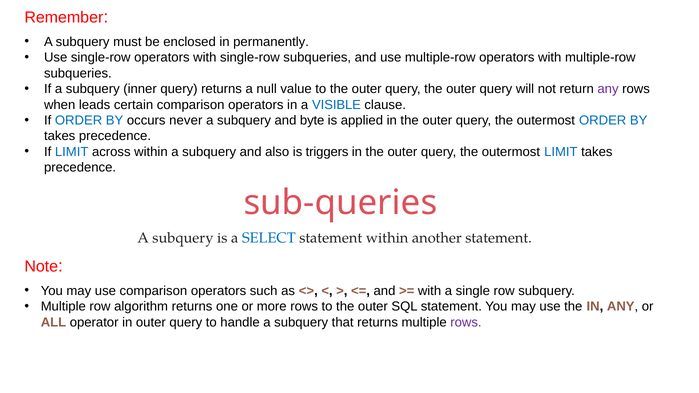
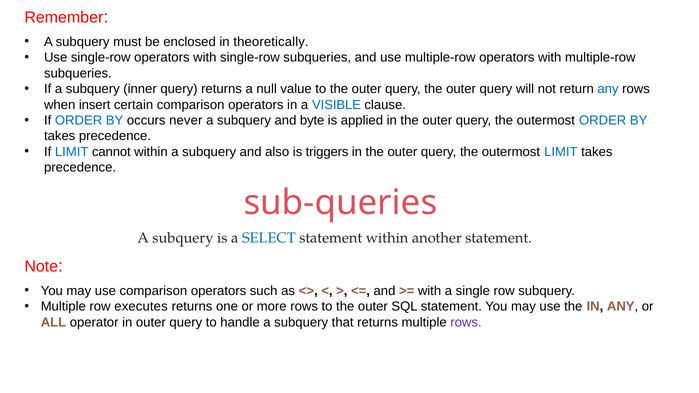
permanently: permanently -> theoretically
any at (608, 89) colour: purple -> blue
leads: leads -> insert
across: across -> cannot
algorithm: algorithm -> executes
